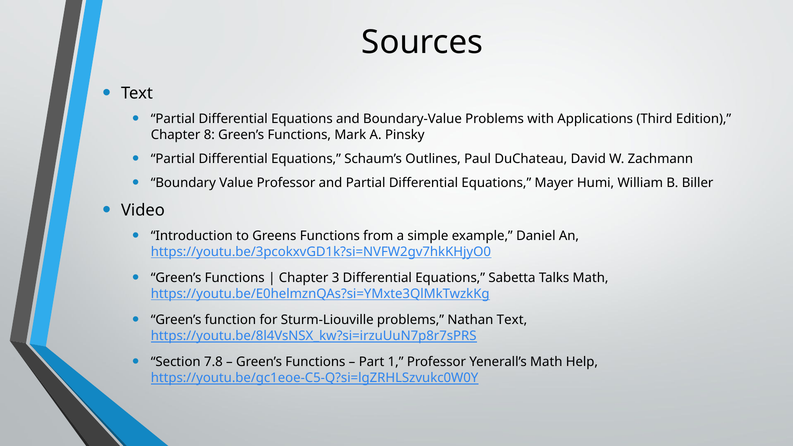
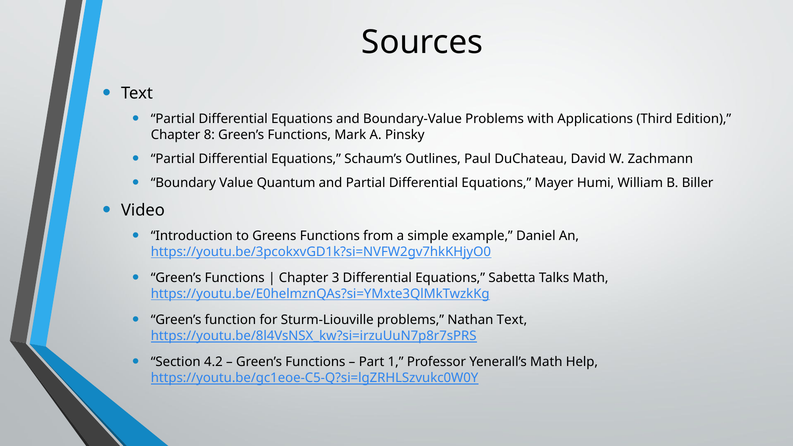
Value Professor: Professor -> Quantum
7.8: 7.8 -> 4.2
